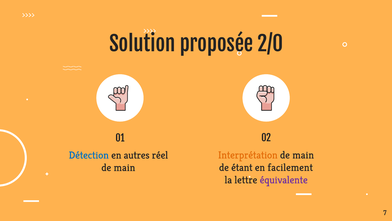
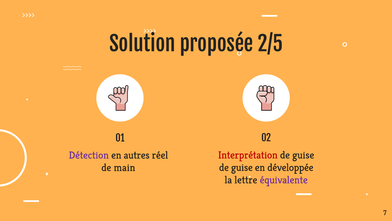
2/0: 2/0 -> 2/5
Interprétation colour: orange -> red
main at (303, 155): main -> guise
Détection colour: blue -> purple
étant at (242, 167): étant -> guise
facilement: facilement -> développée
